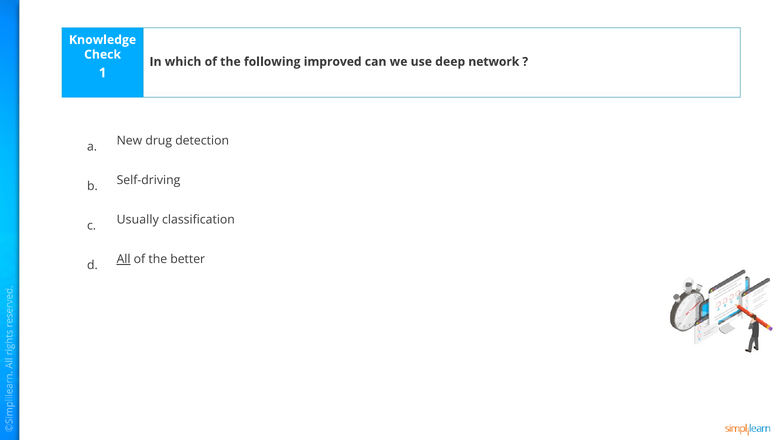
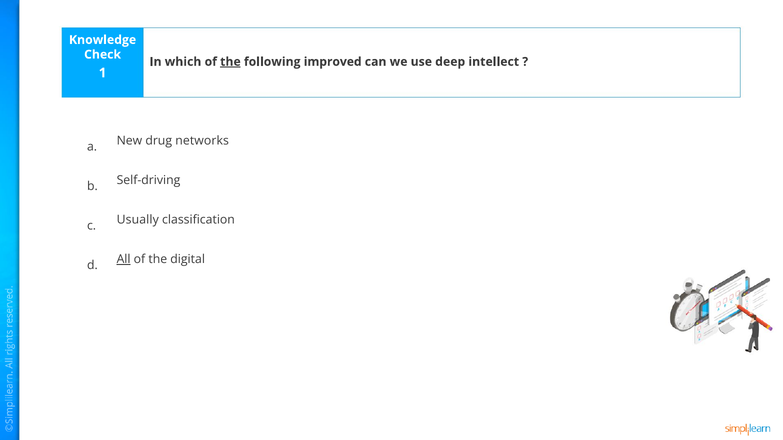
the at (230, 62) underline: none -> present
network: network -> intellect
detection: detection -> networks
better: better -> digital
